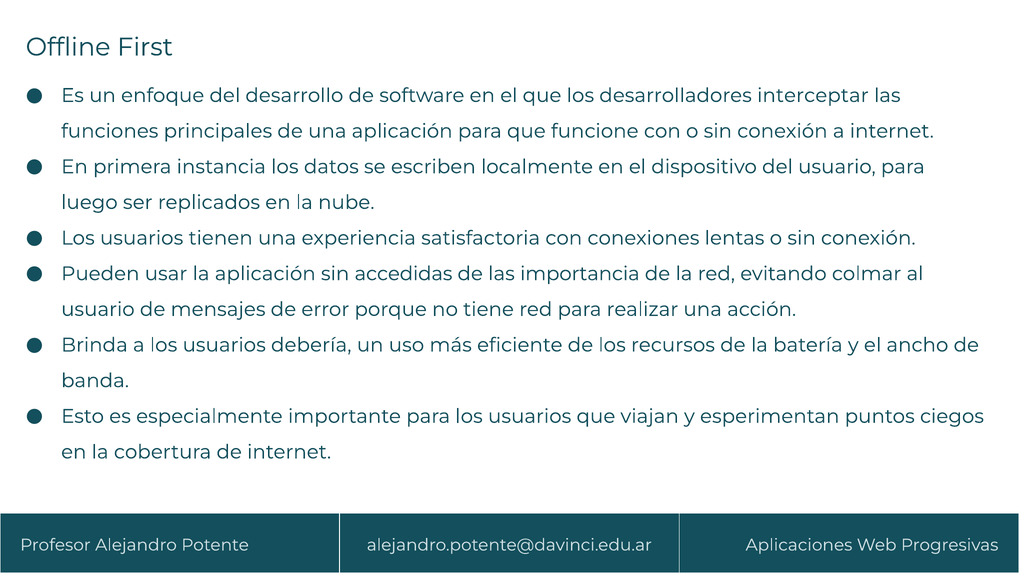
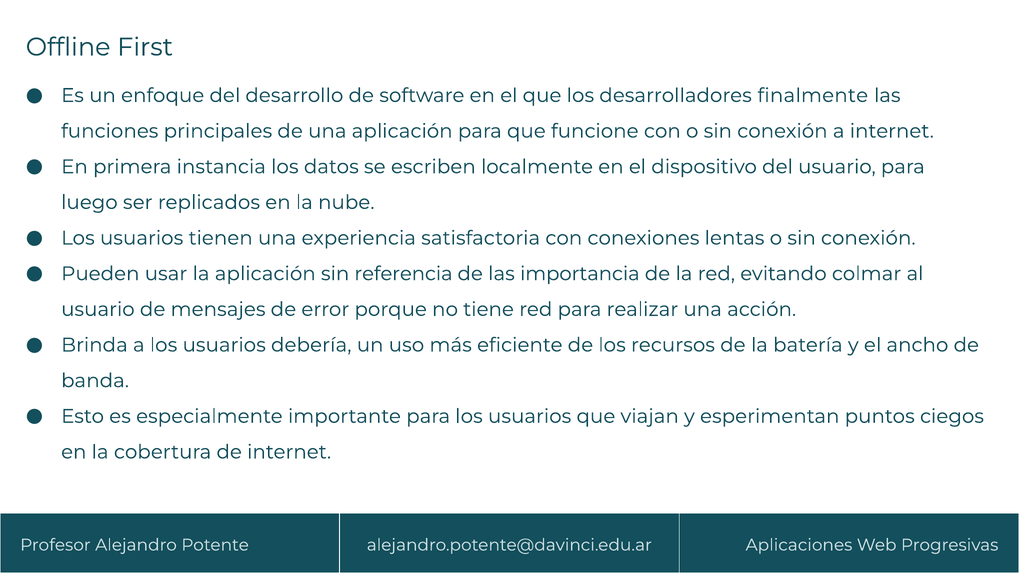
interceptar: interceptar -> finalmente
accedidas: accedidas -> referencia
